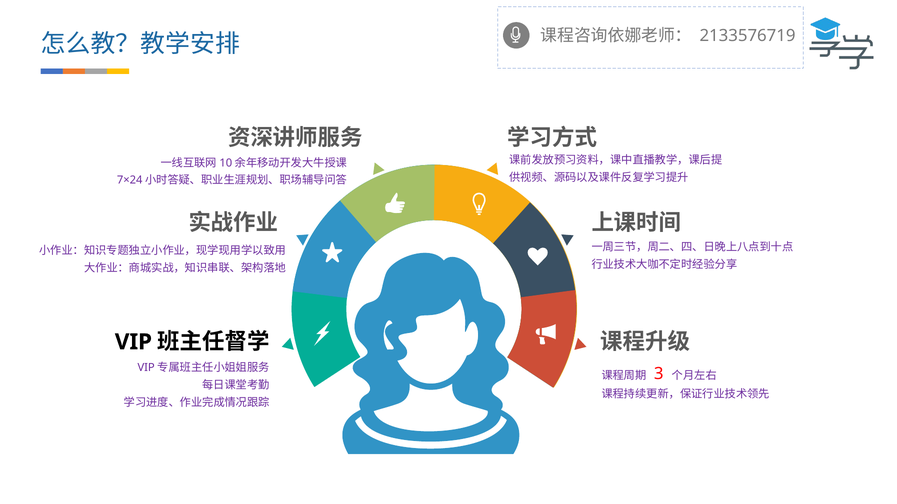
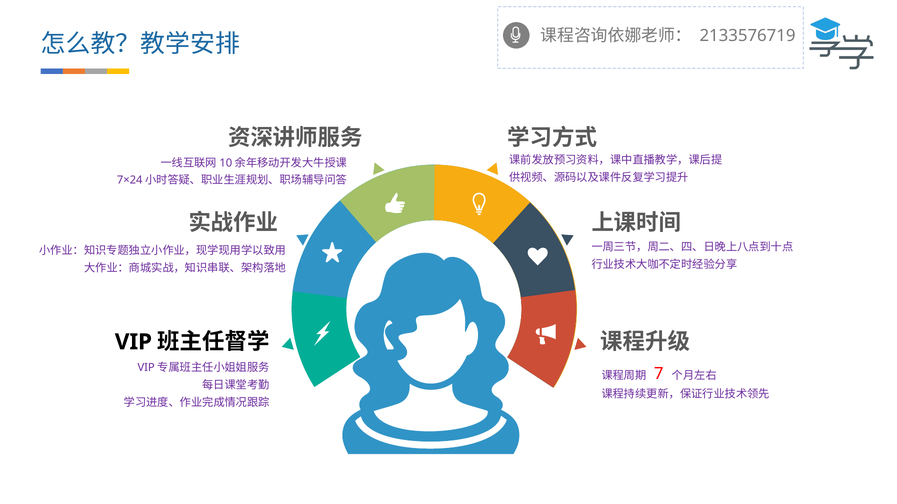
3: 3 -> 7
